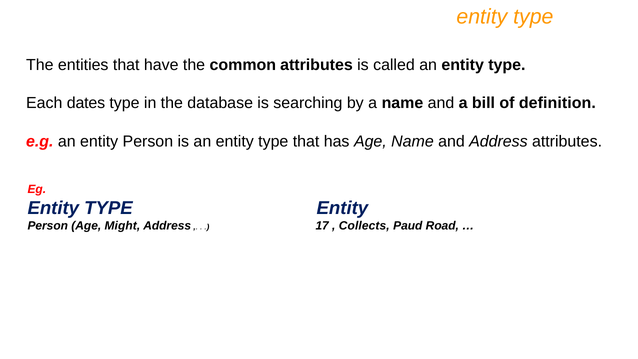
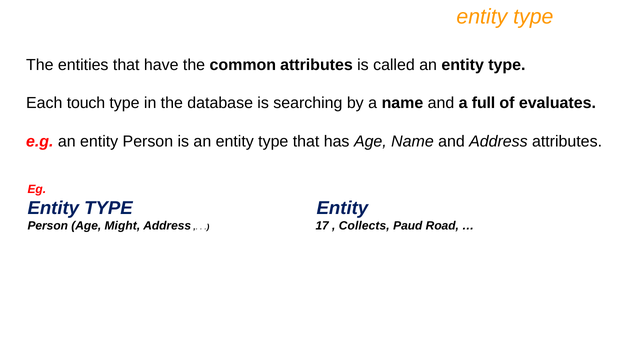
dates: dates -> touch
bill: bill -> full
definition: definition -> evaluates
